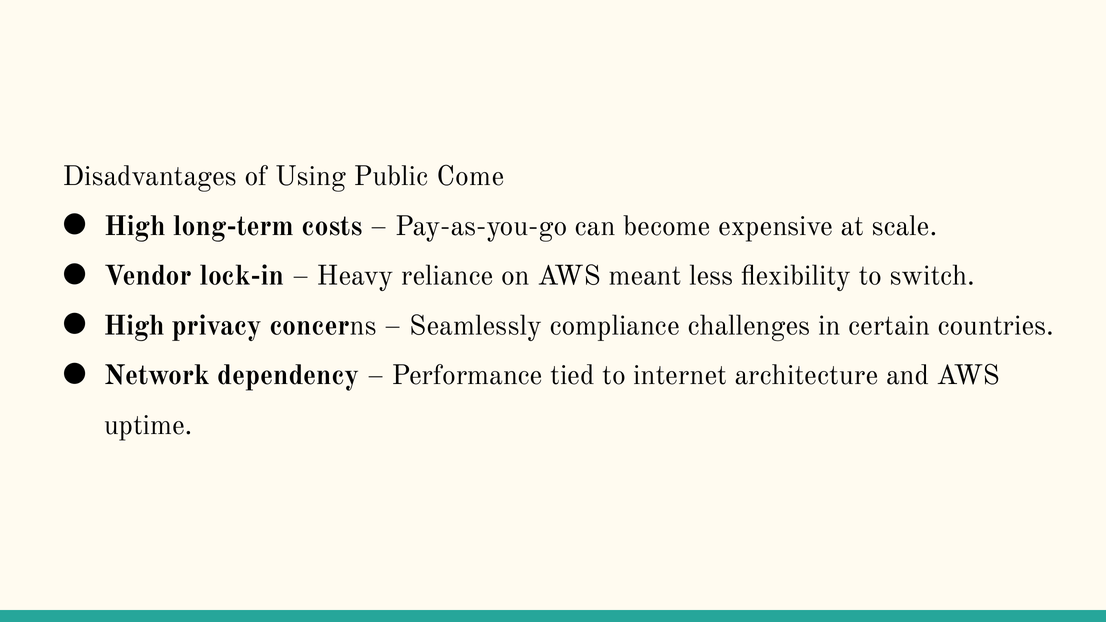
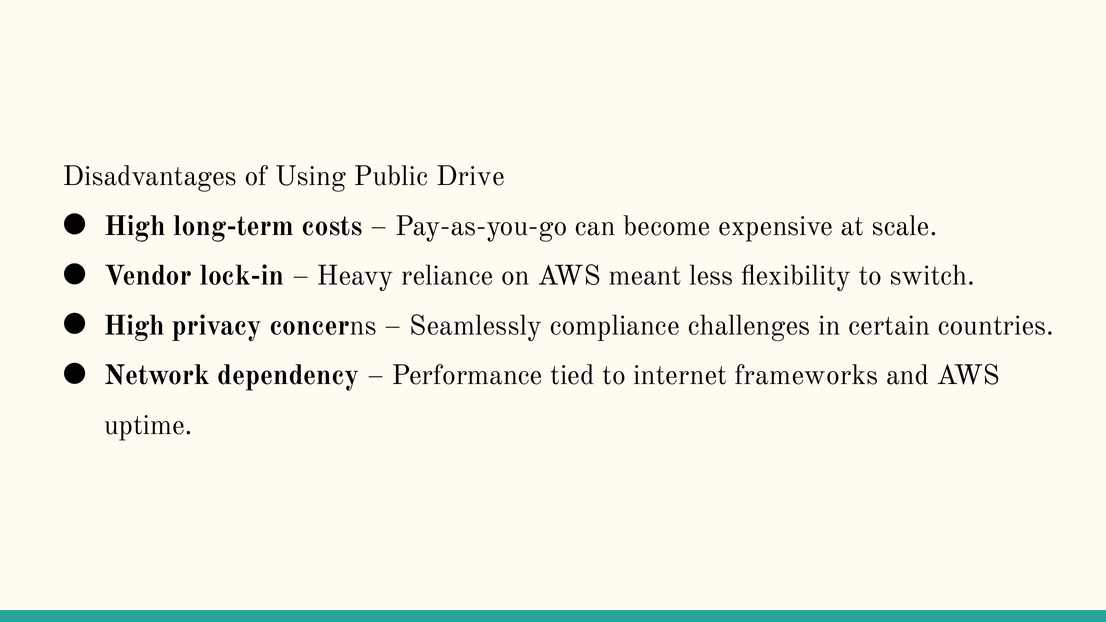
Come: Come -> Drive
architecture: architecture -> frameworks
